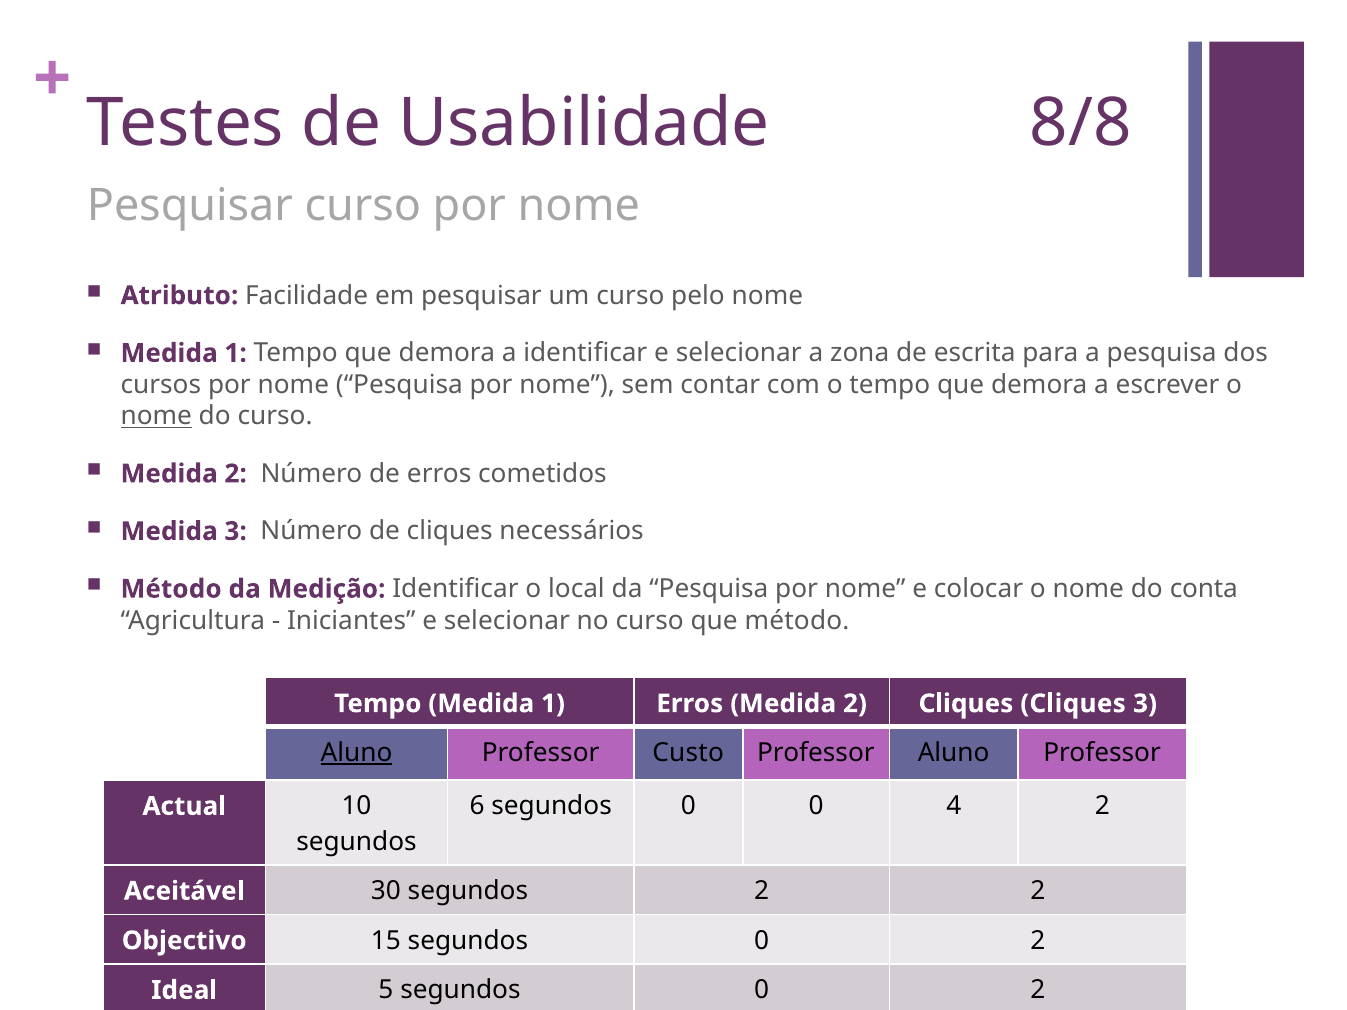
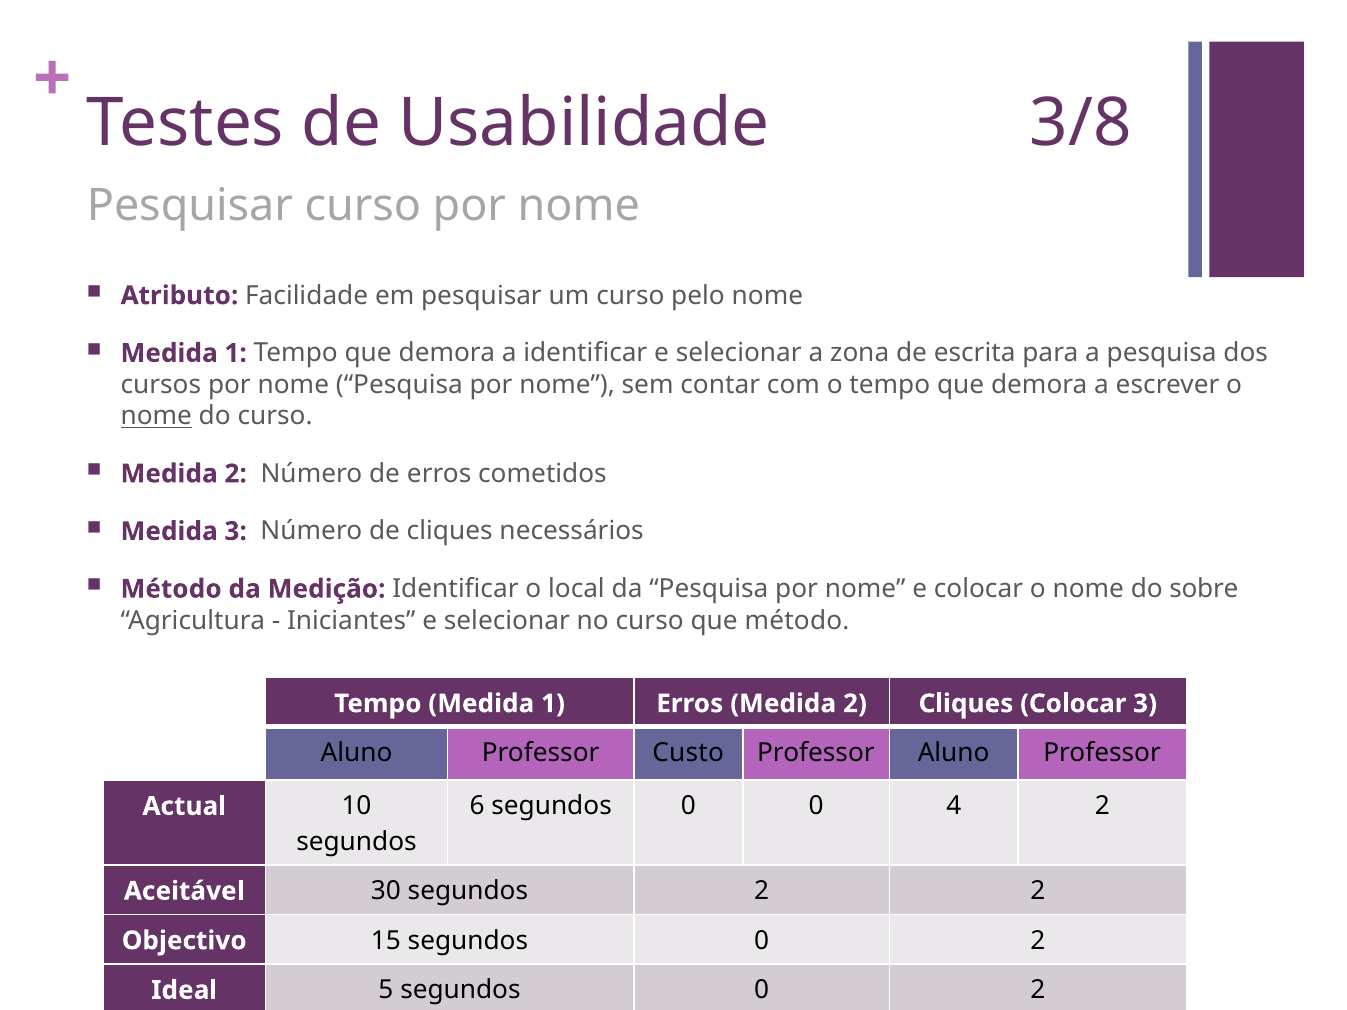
8/8: 8/8 -> 3/8
conta: conta -> sobre
Cliques Cliques: Cliques -> Colocar
Aluno at (357, 753) underline: present -> none
